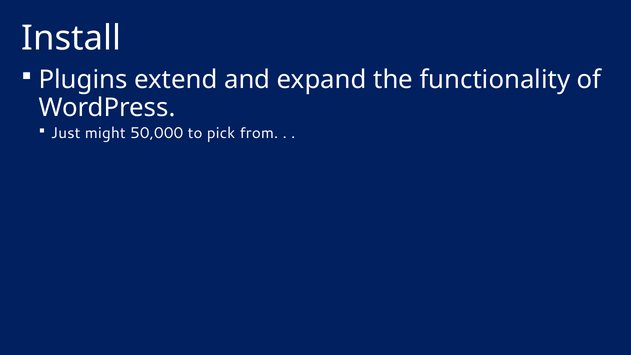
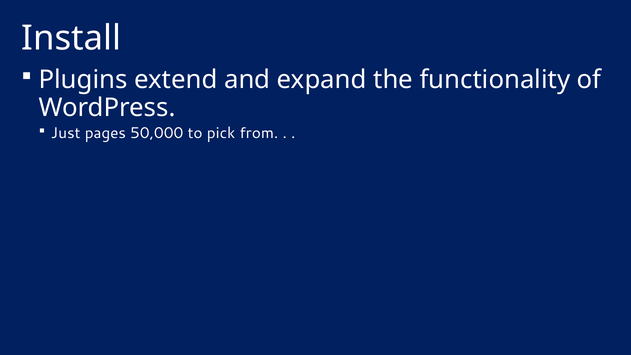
might: might -> pages
